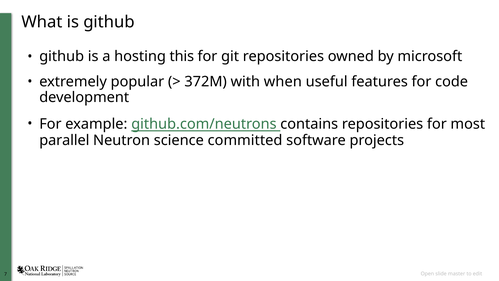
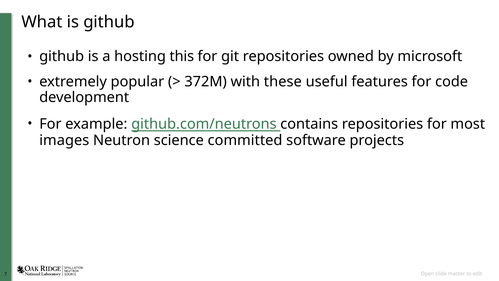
when: when -> these
parallel: parallel -> images
